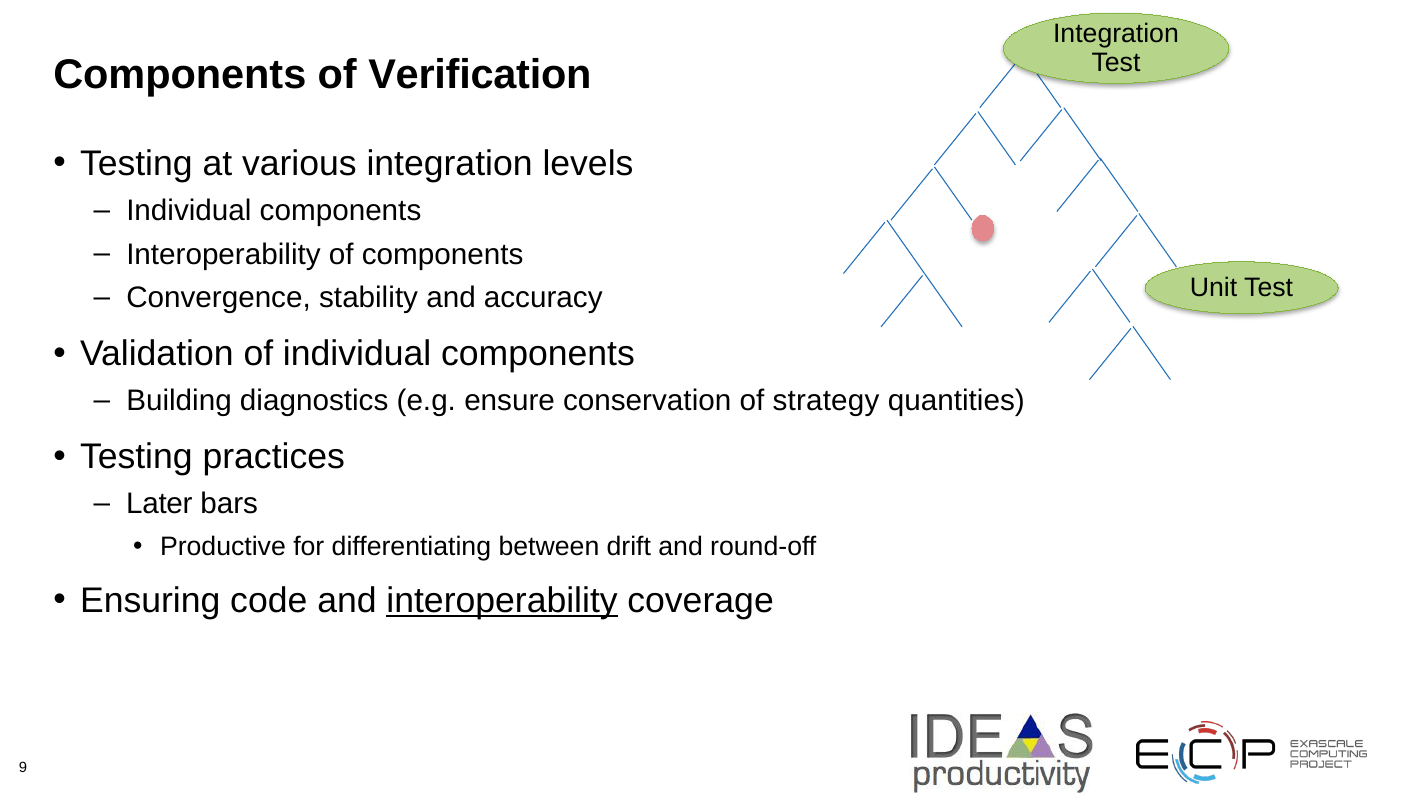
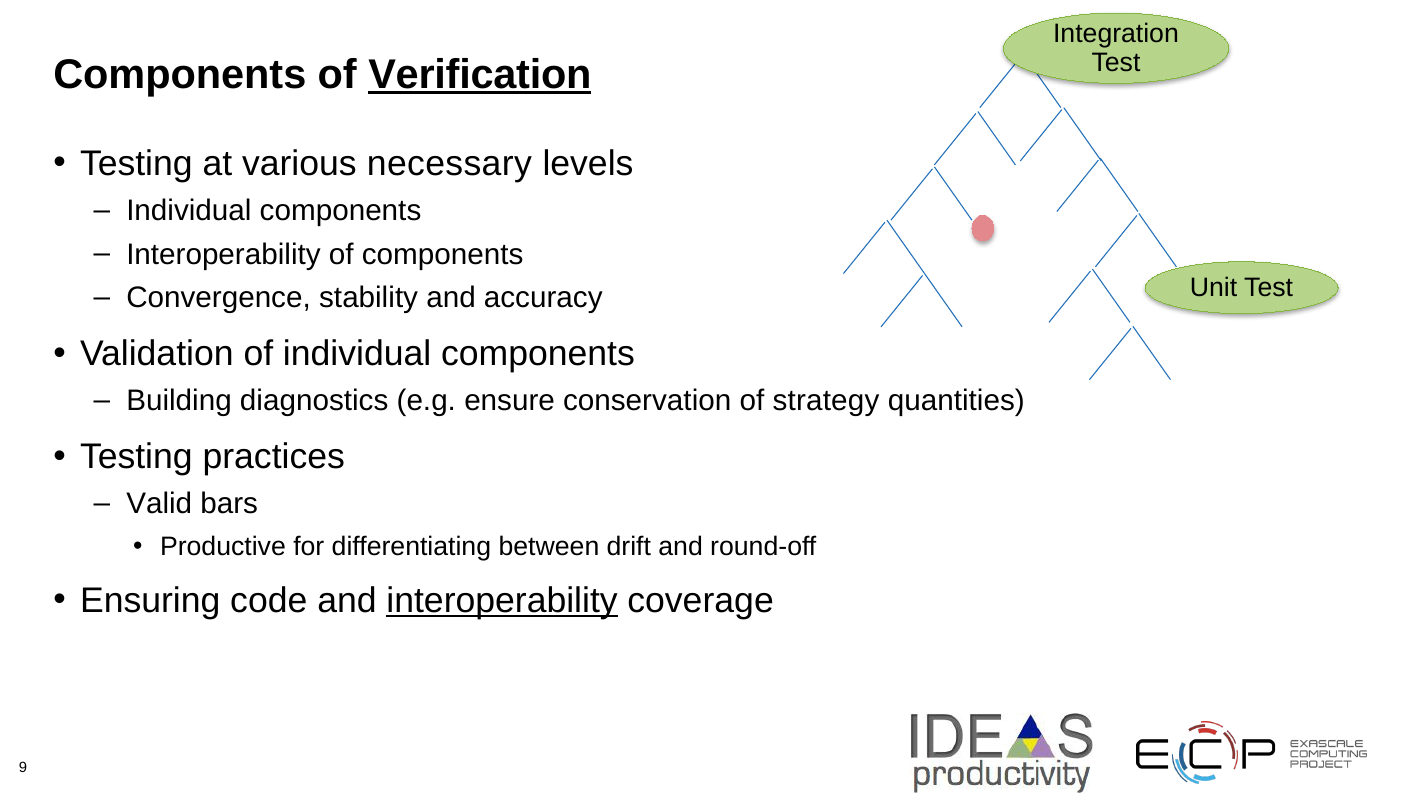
Verification underline: none -> present
various integration: integration -> necessary
Later: Later -> Valid
